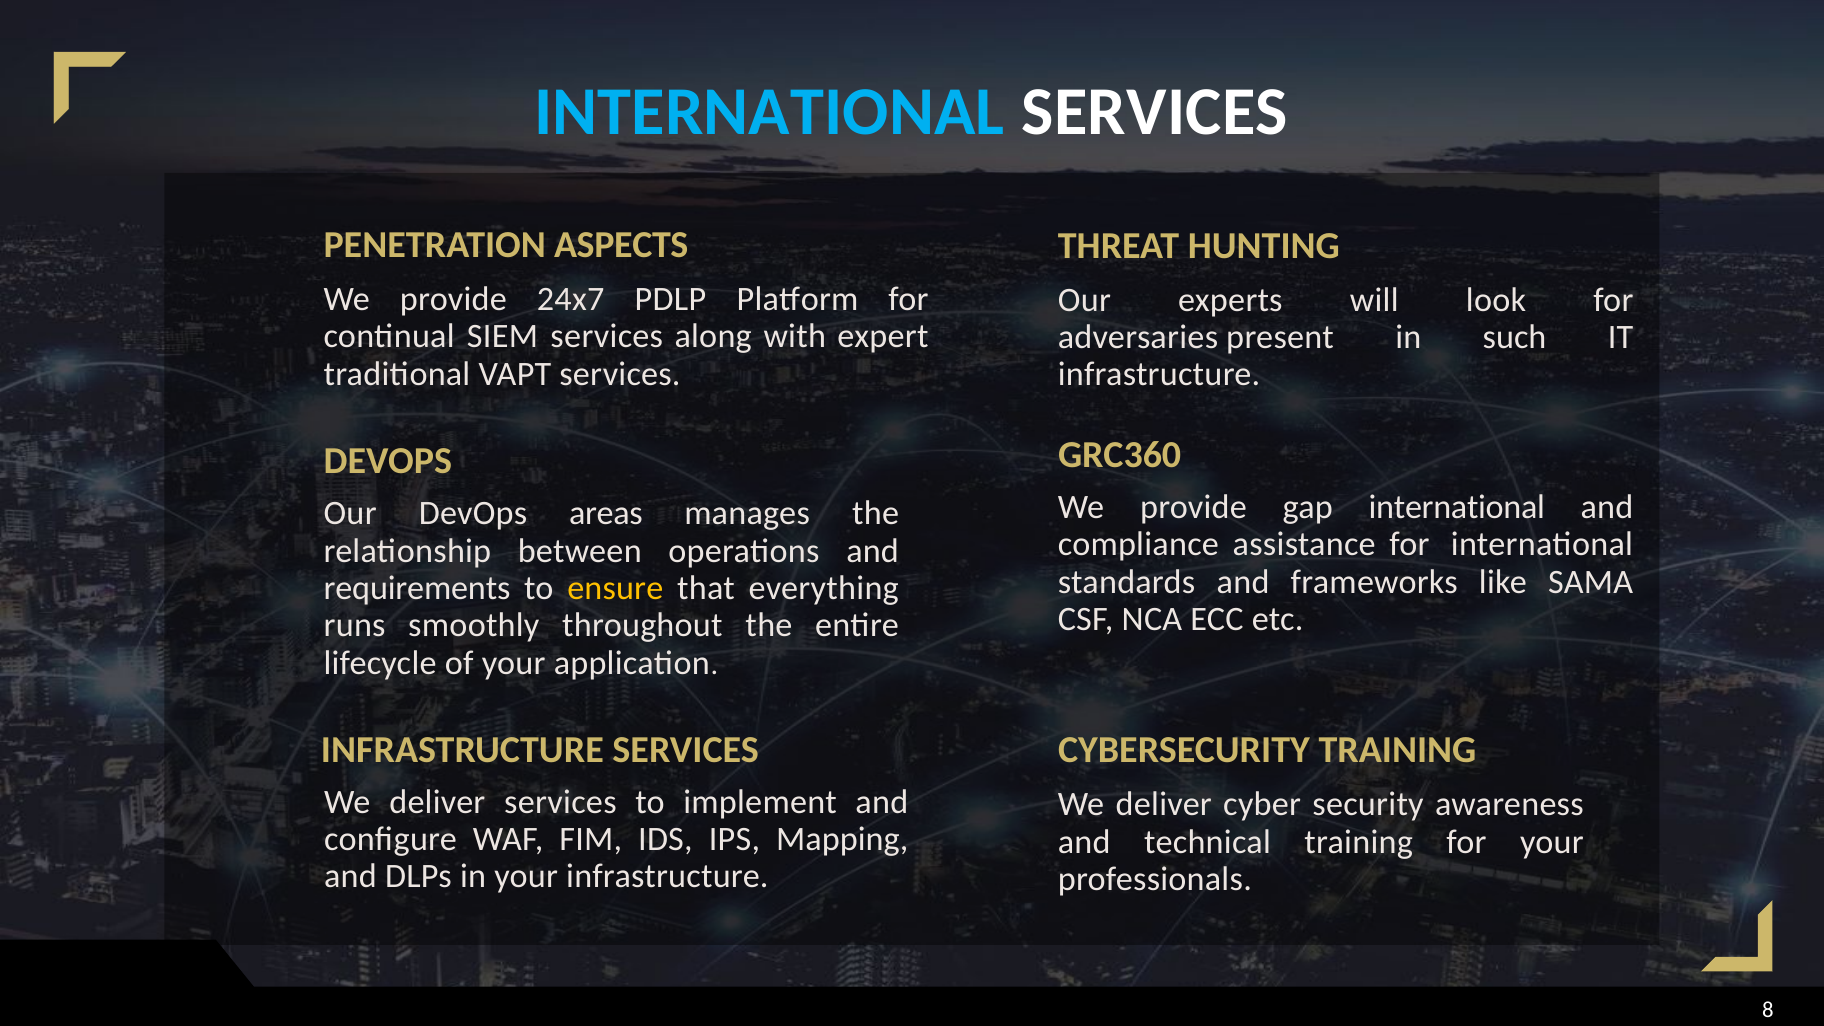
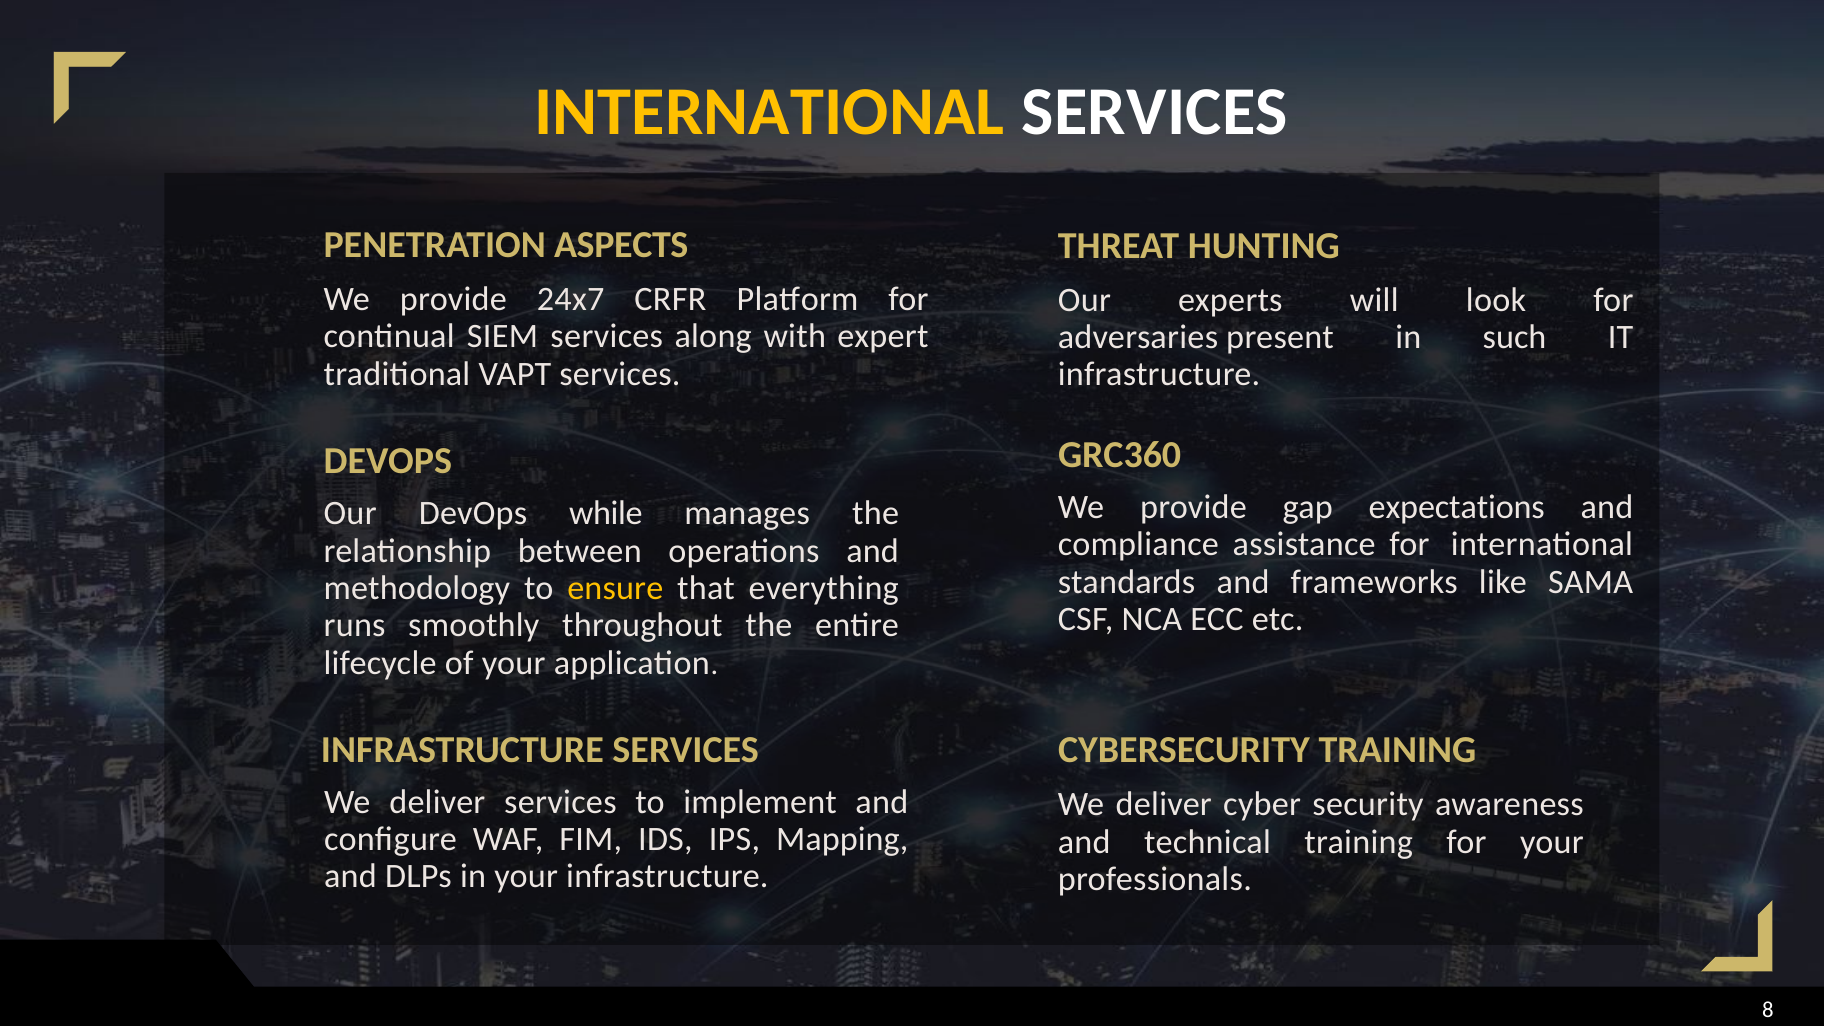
INTERNATIONAL at (770, 111) colour: light blue -> yellow
PDLP: PDLP -> CRFR
gap international: international -> expectations
areas: areas -> while
requirements: requirements -> methodology
